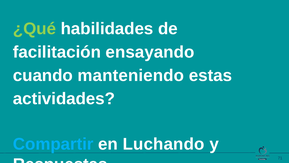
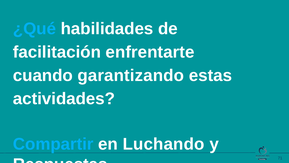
¿Qué colour: light green -> light blue
ensayando: ensayando -> enfrentarte
manteniendo: manteniendo -> garantizando
